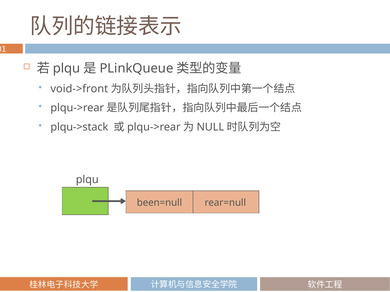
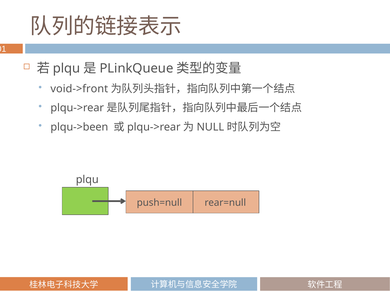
plqu->stack: plqu->stack -> plqu->been
been=null: been=null -> push=null
